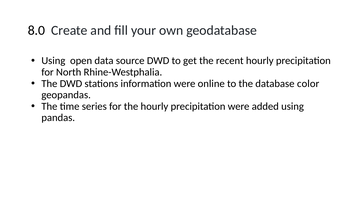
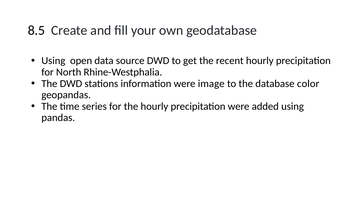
8.0: 8.0 -> 8.5
online: online -> image
